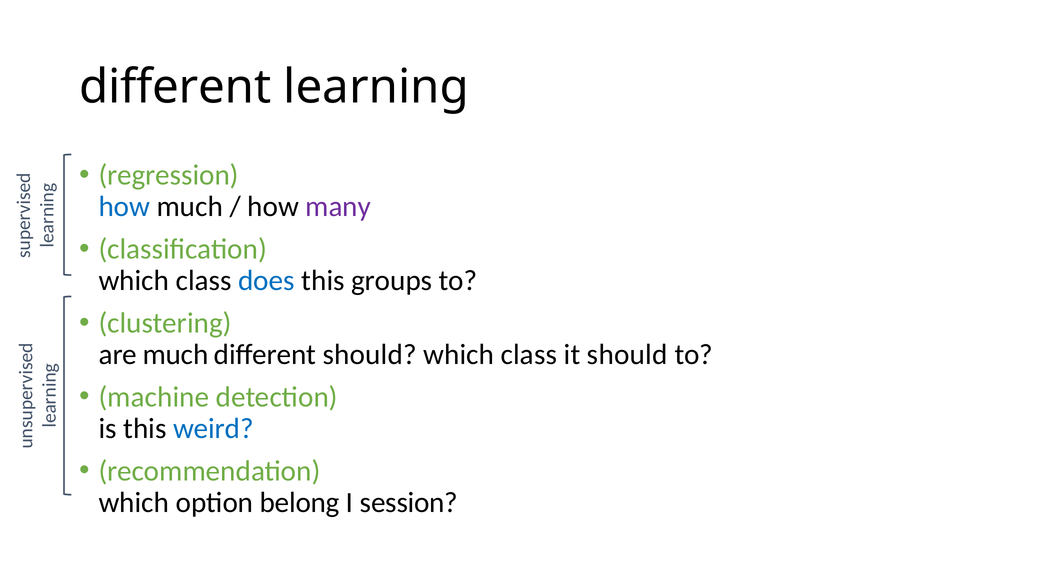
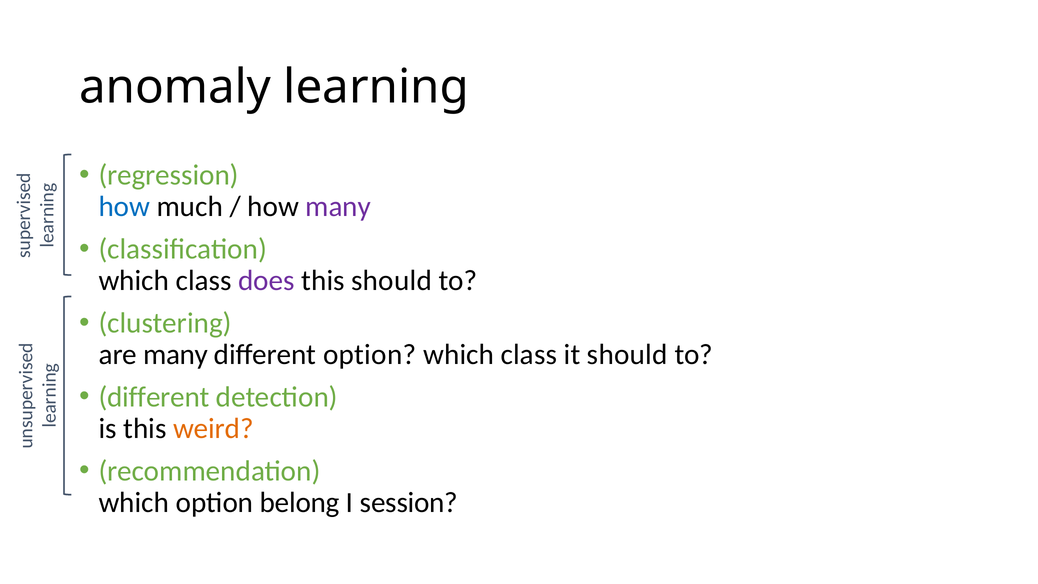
different at (175, 87): different -> anomaly
does colour: blue -> purple
this groups: groups -> should
are much: much -> many
different should: should -> option
machine at (154, 397): machine -> different
weird colour: blue -> orange
